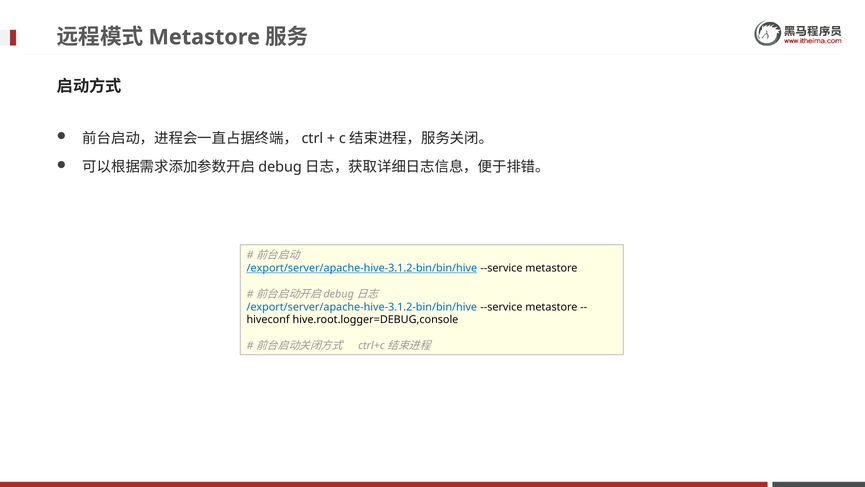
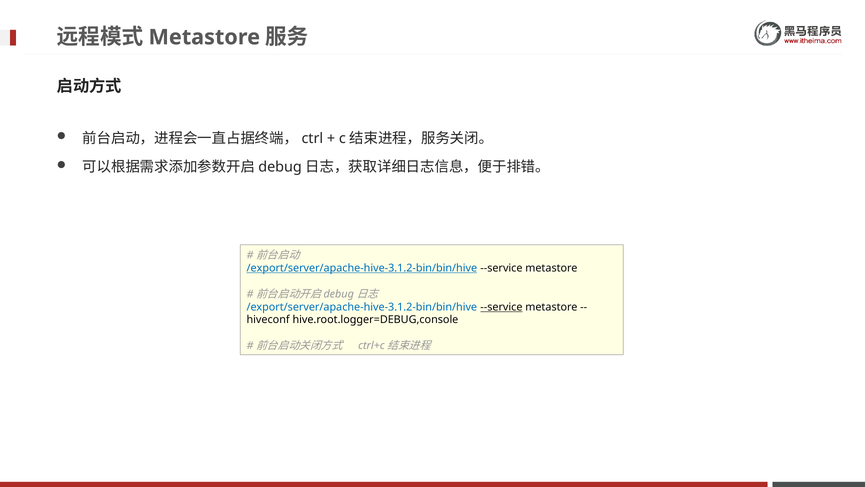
--service at (501, 307) underline: none -> present
